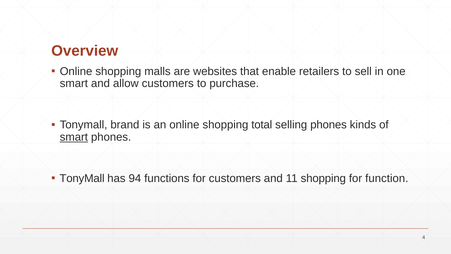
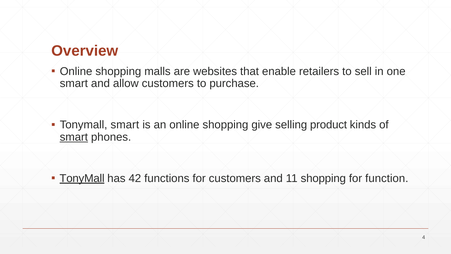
Tonymall brand: brand -> smart
total: total -> give
selling phones: phones -> product
TonyMall at (82, 178) underline: none -> present
94: 94 -> 42
